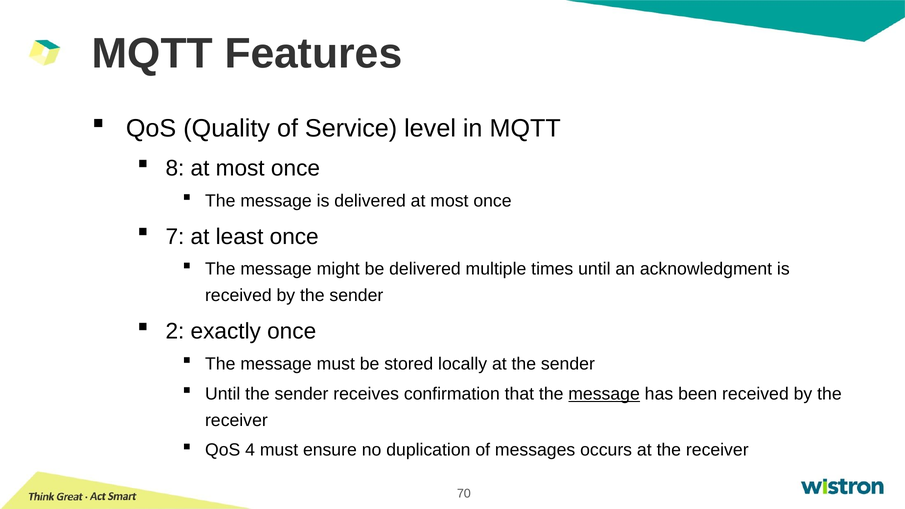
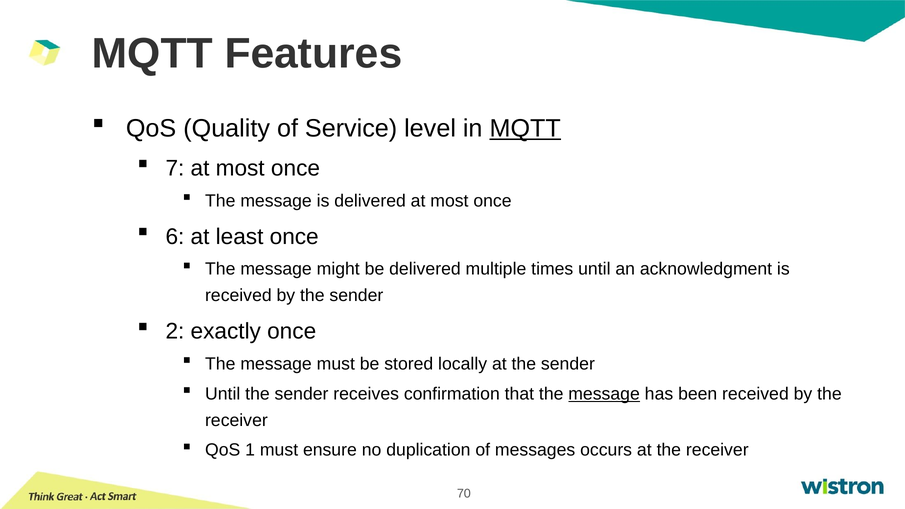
MQTT at (525, 128) underline: none -> present
8: 8 -> 7
7: 7 -> 6
4: 4 -> 1
